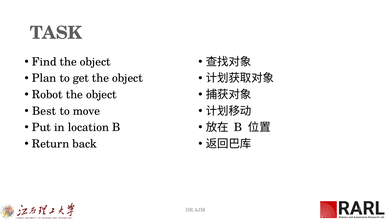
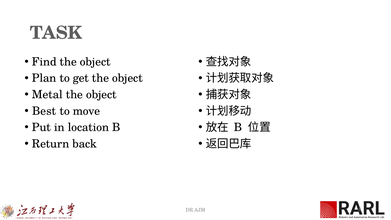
Robot: Robot -> Metal
